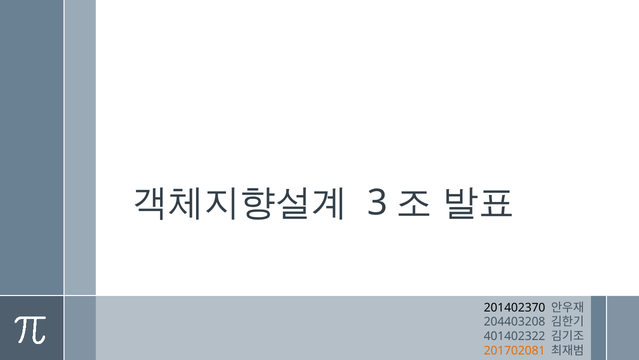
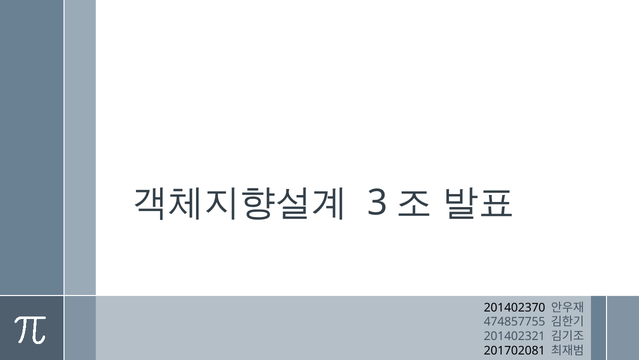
204403208: 204403208 -> 474857755
401402322: 401402322 -> 201402321
201702081 colour: orange -> black
